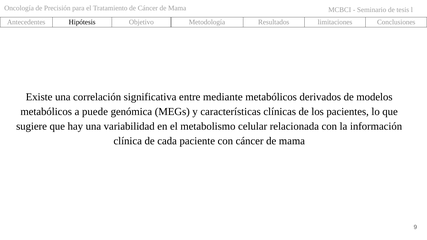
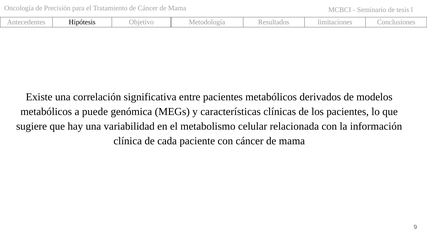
entre mediante: mediante -> pacientes
